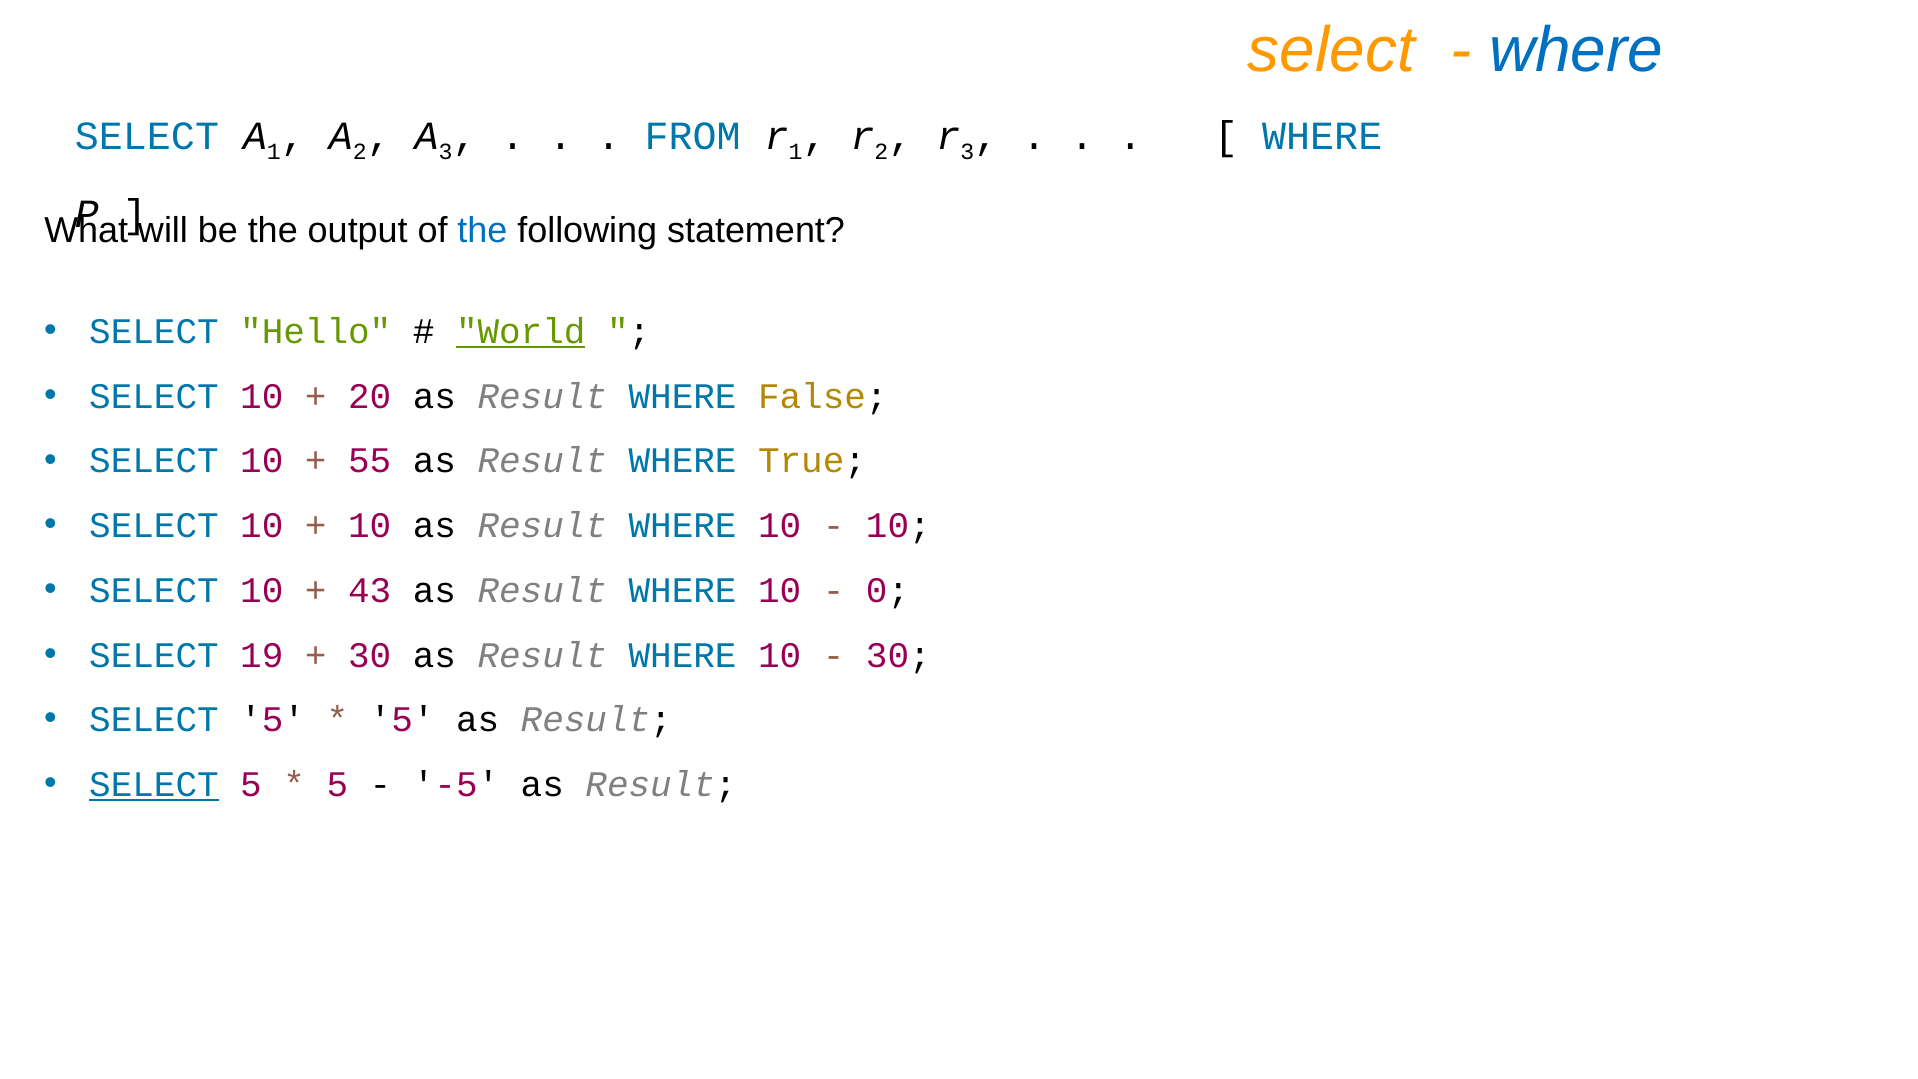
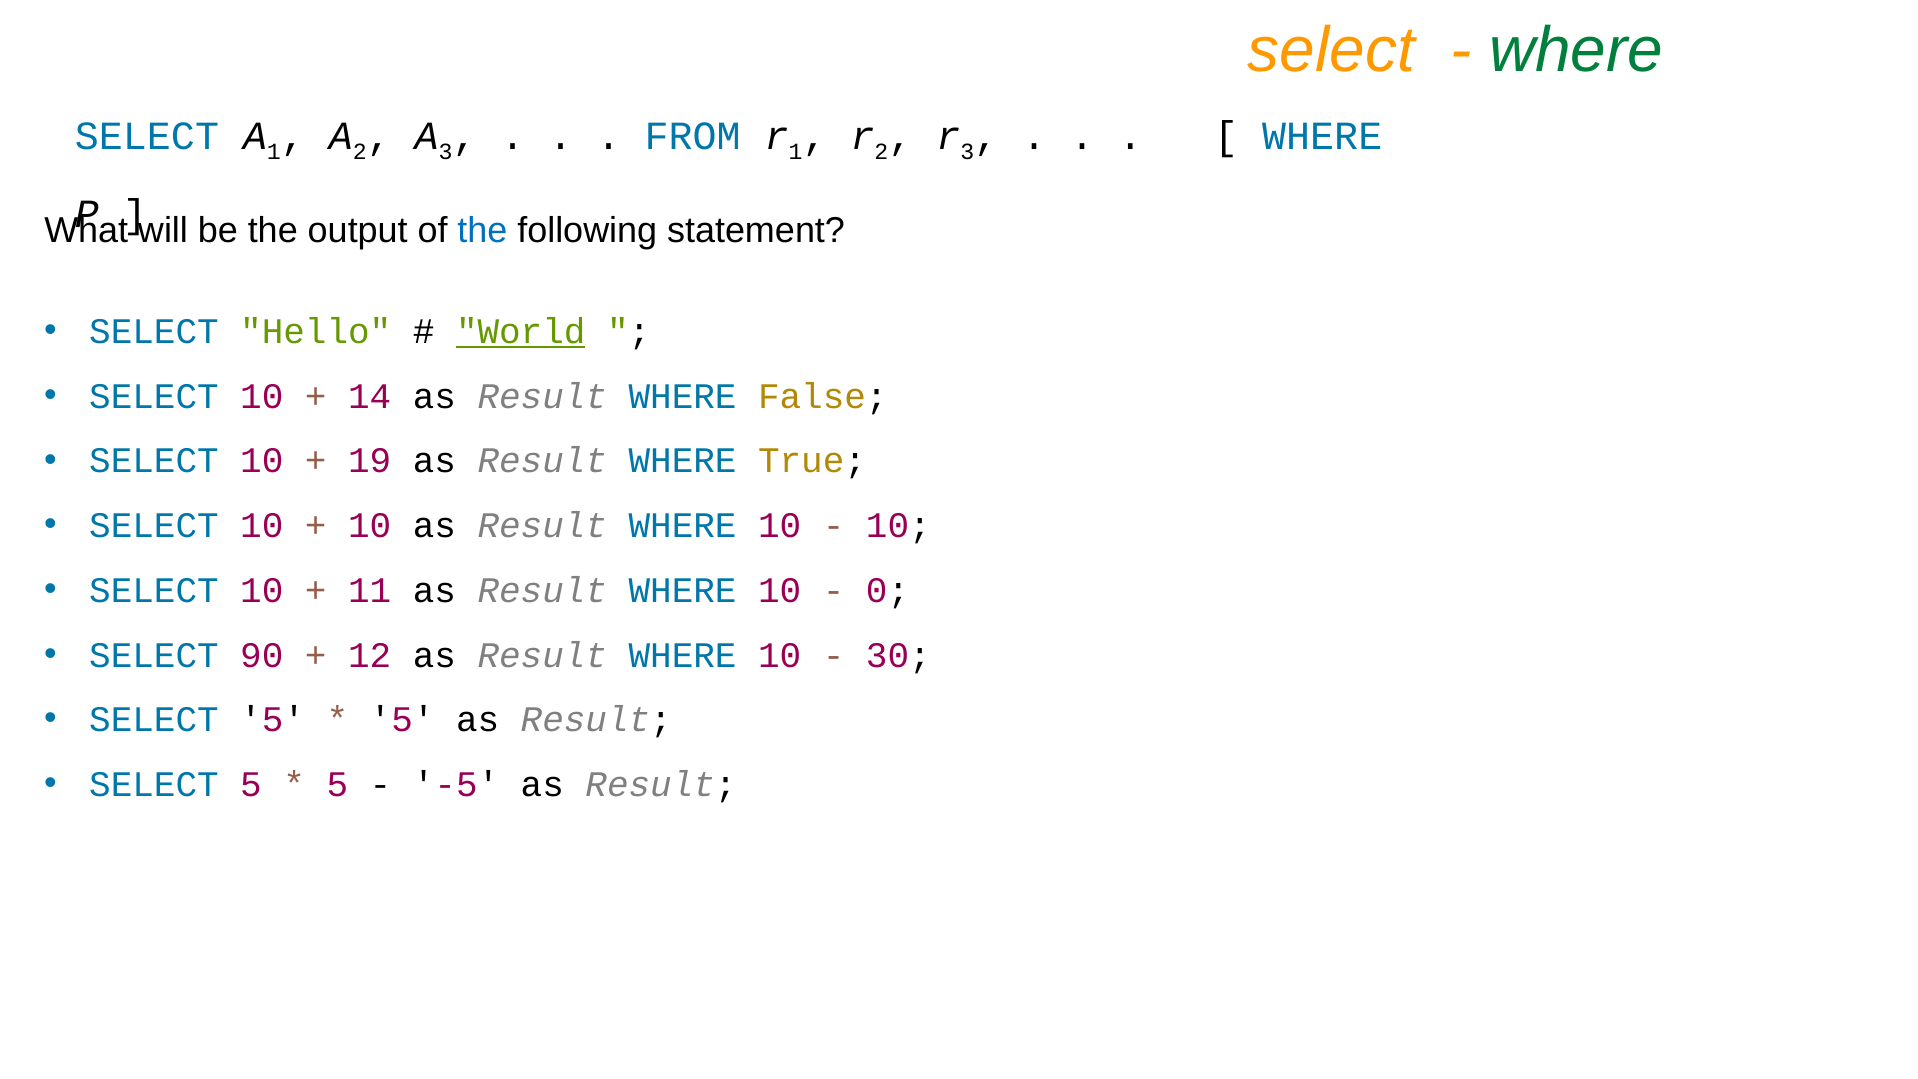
where at (1576, 50) colour: blue -> green
20: 20 -> 14
55: 55 -> 19
43: 43 -> 11
19: 19 -> 90
30 at (370, 655): 30 -> 12
SELECT at (154, 785) underline: present -> none
